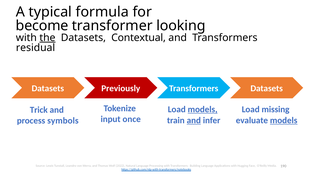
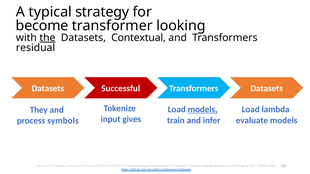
formula: formula -> strategy
Previously: Previously -> Successful
missing: missing -> lambda
Trick: Trick -> They
once: once -> gives
and at (194, 121) underline: present -> none
models at (284, 121) underline: present -> none
